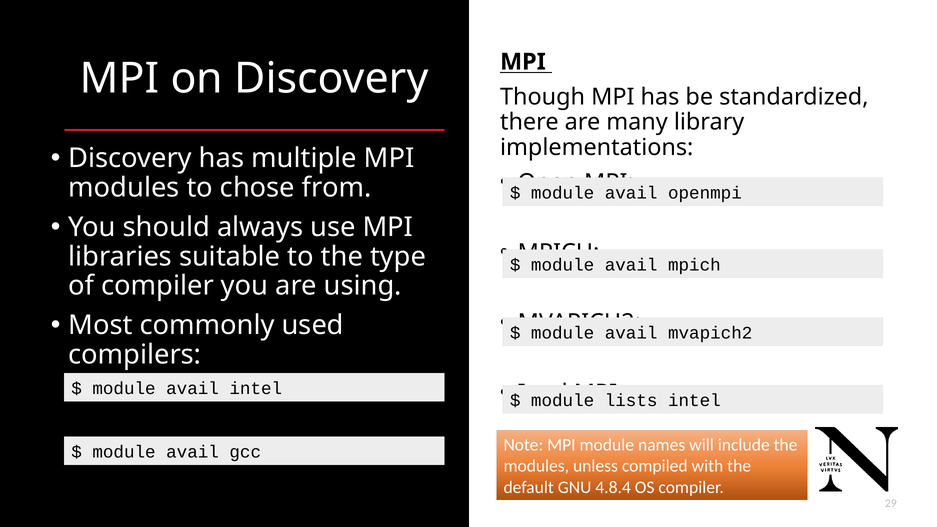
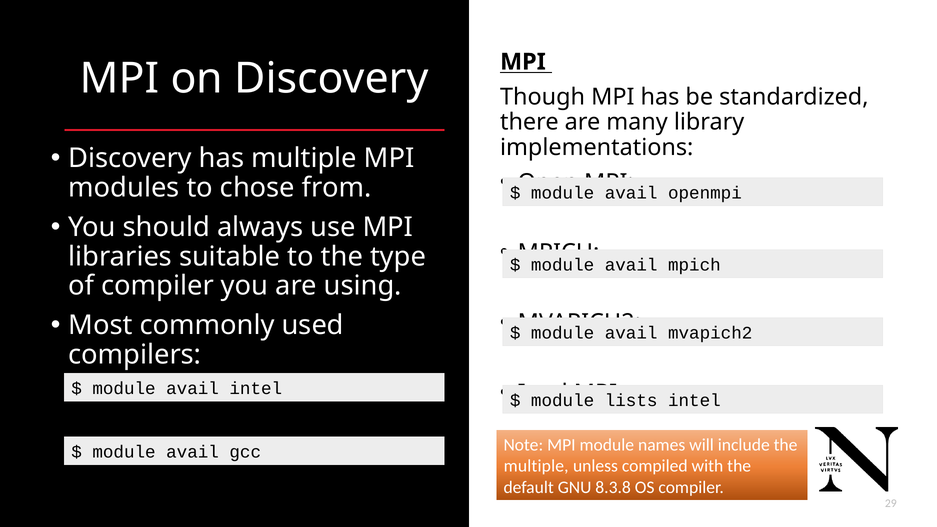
modules at (536, 466): modules -> multiple
4.8.4: 4.8.4 -> 8.3.8
